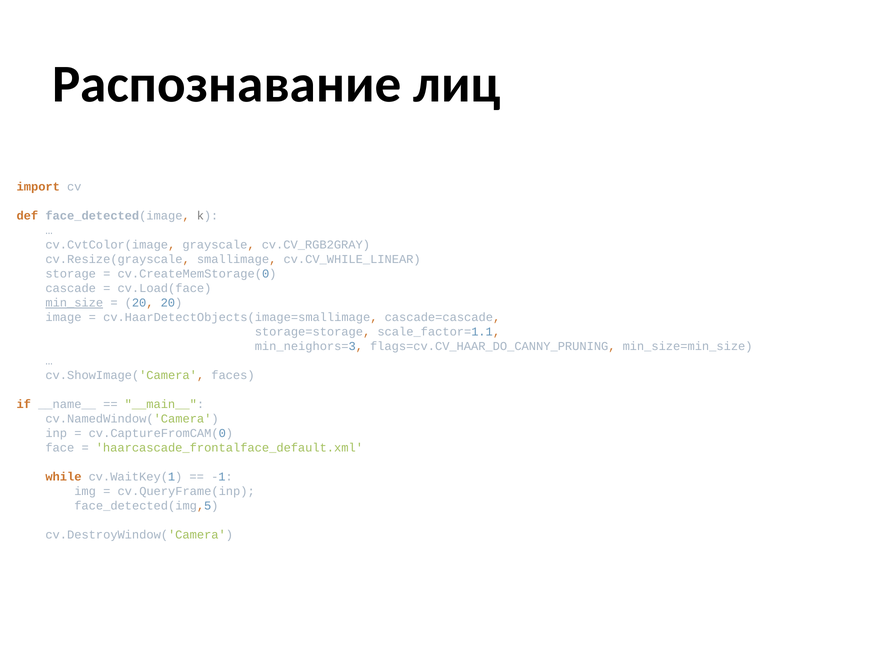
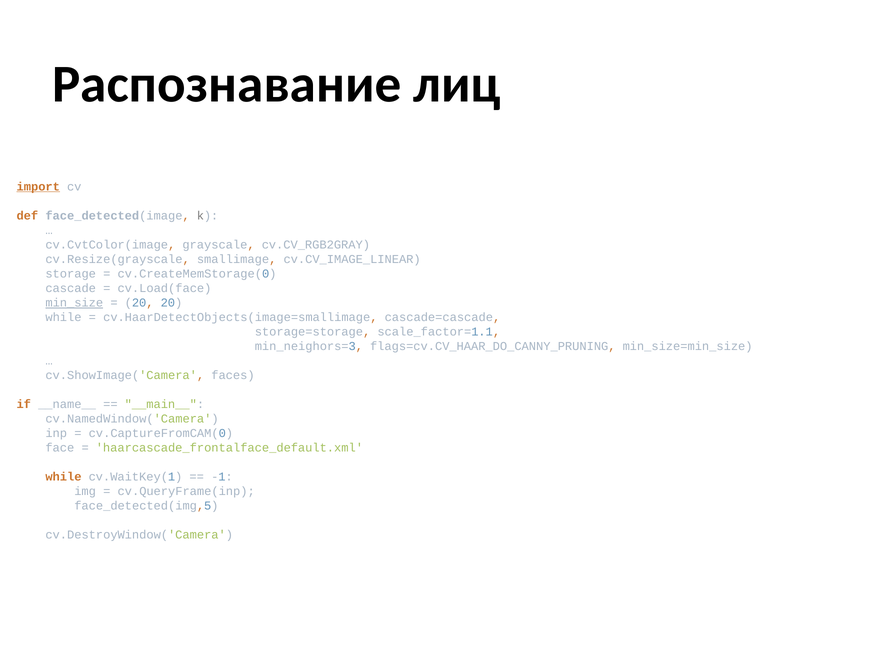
import underline: none -> present
cv.CV_WHILE_LINEAR: cv.CV_WHILE_LINEAR -> cv.CV_IMAGE_LINEAR
image at (63, 318): image -> while
